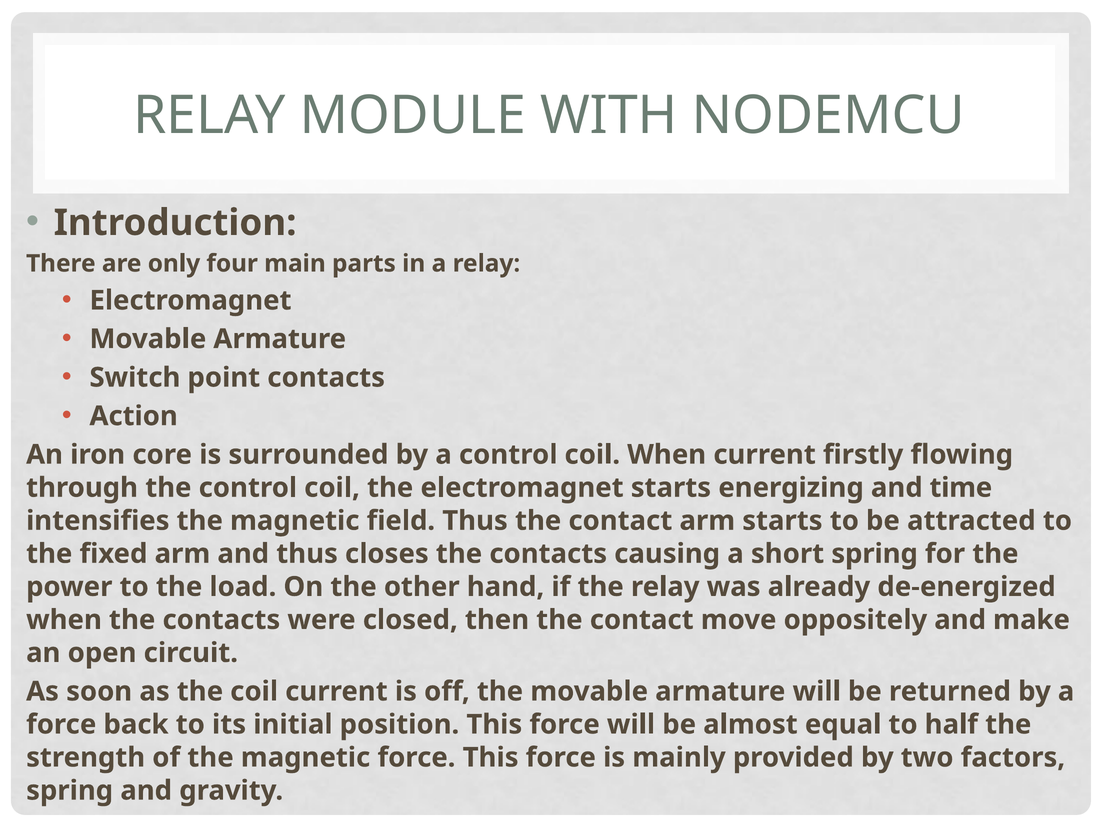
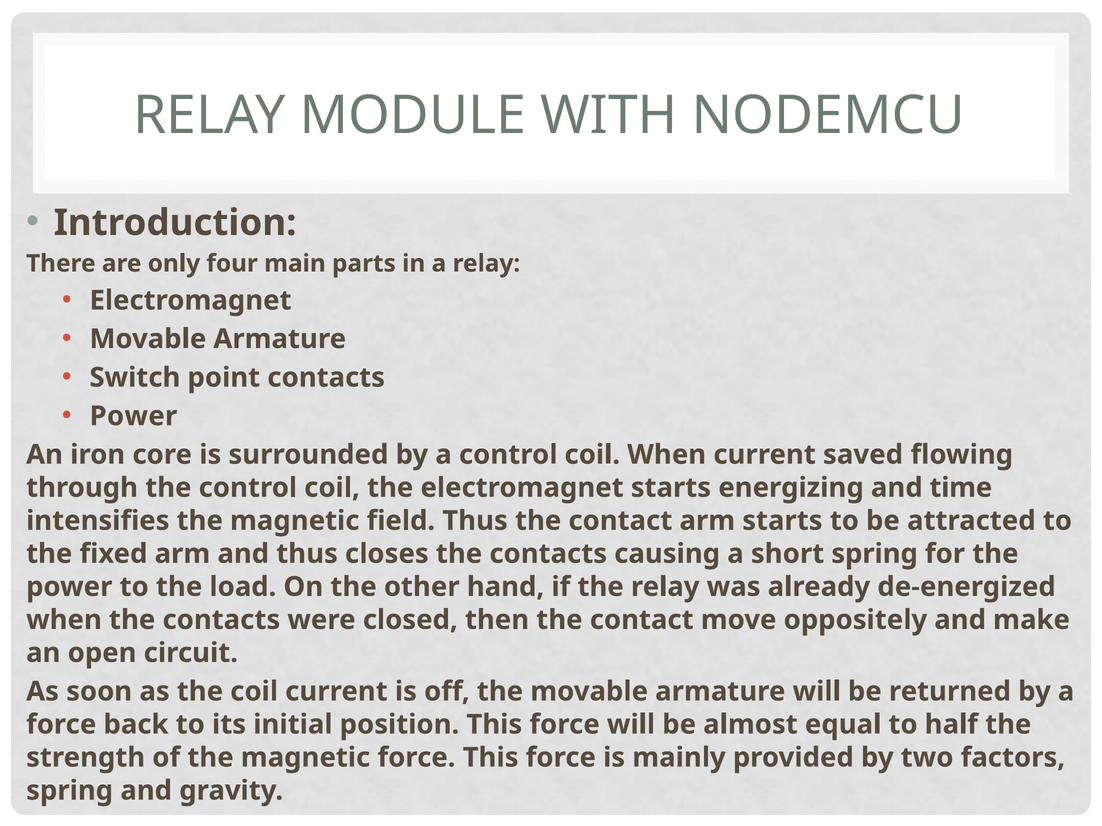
Action at (134, 416): Action -> Power
firstly: firstly -> saved
